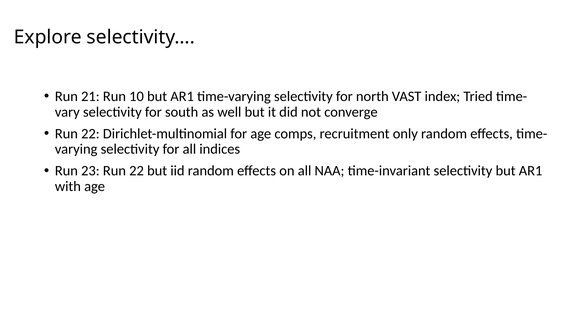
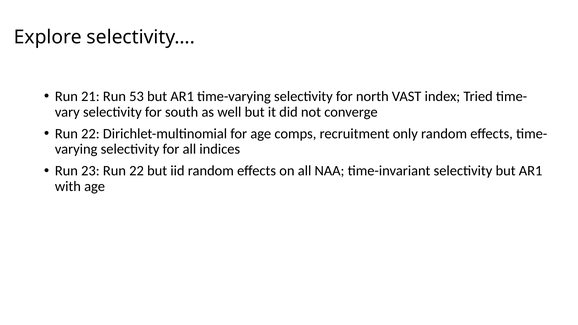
10: 10 -> 53
